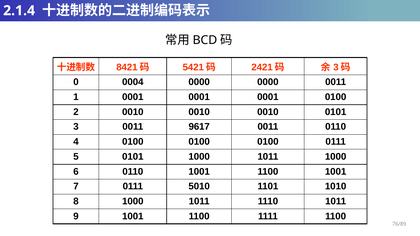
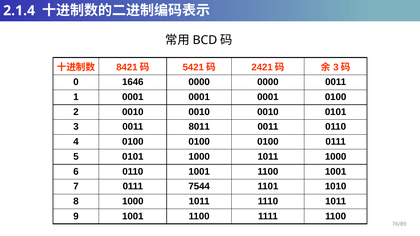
0004: 0004 -> 1646
9617: 9617 -> 8011
5010: 5010 -> 7544
